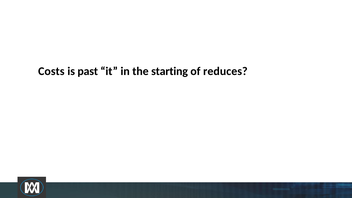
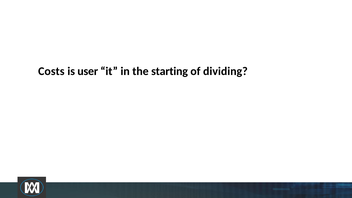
past: past -> user
reduces: reduces -> dividing
